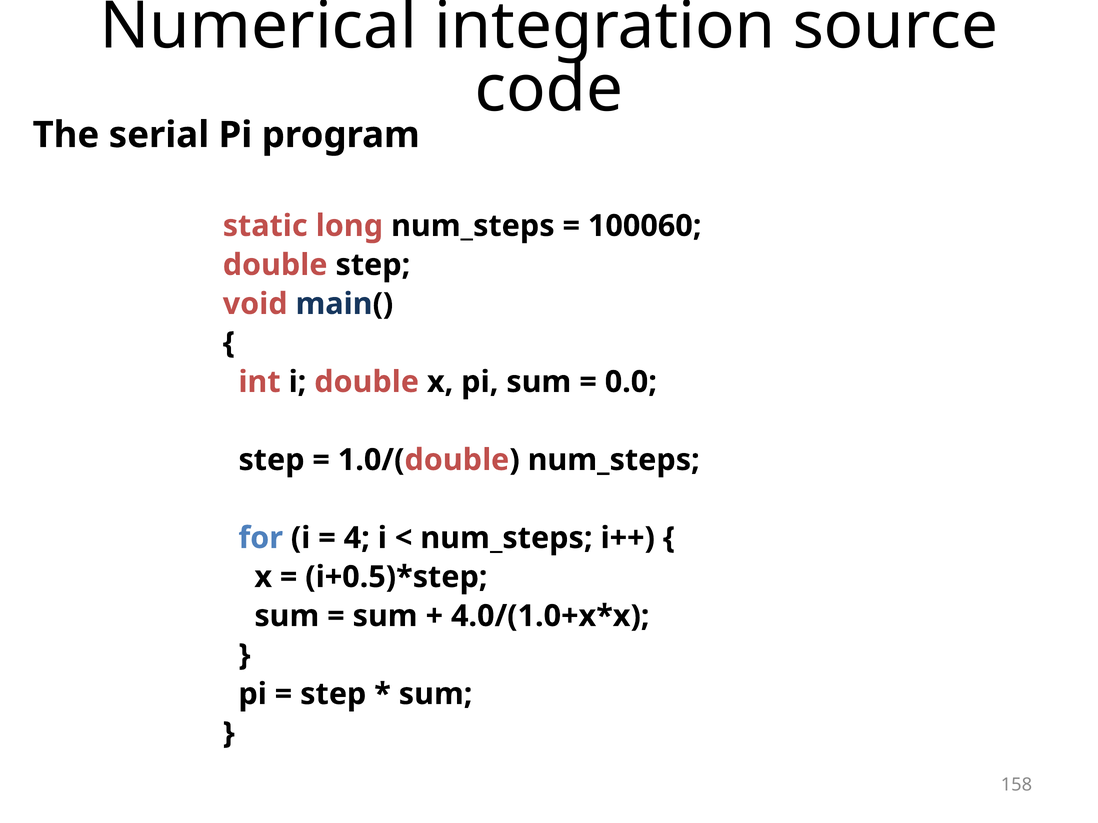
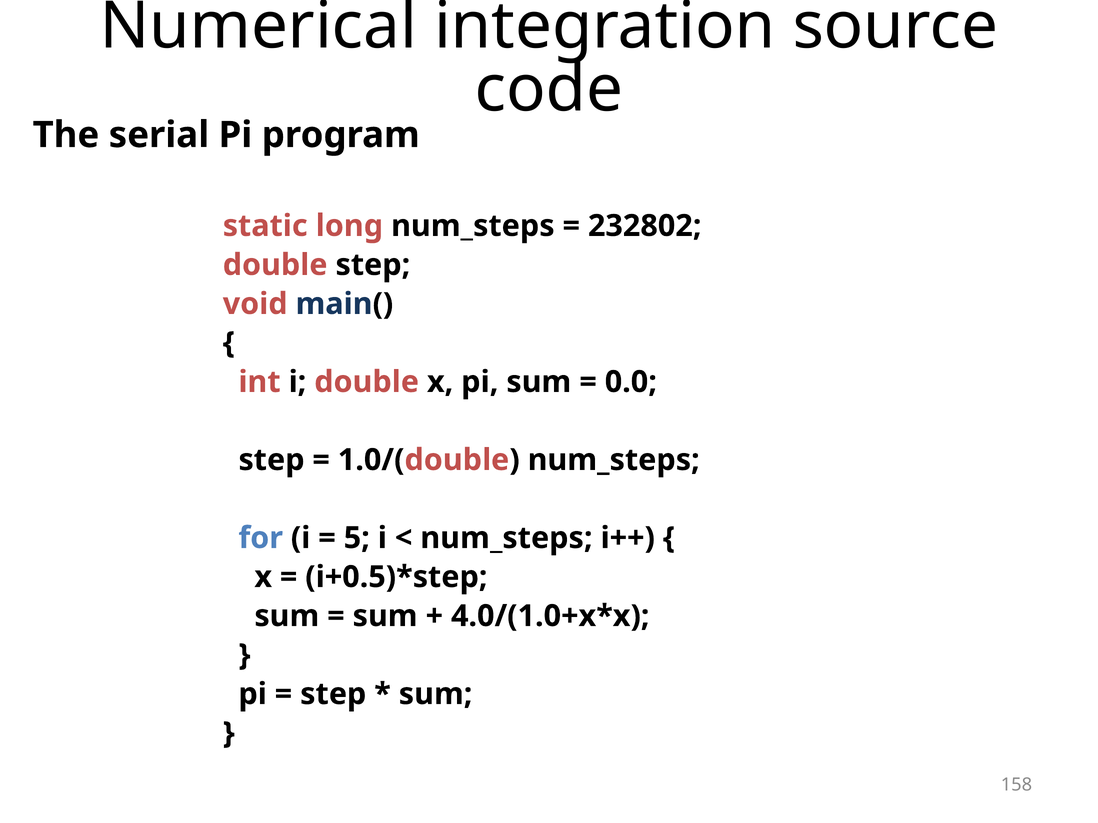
100060: 100060 -> 232802
4: 4 -> 5
